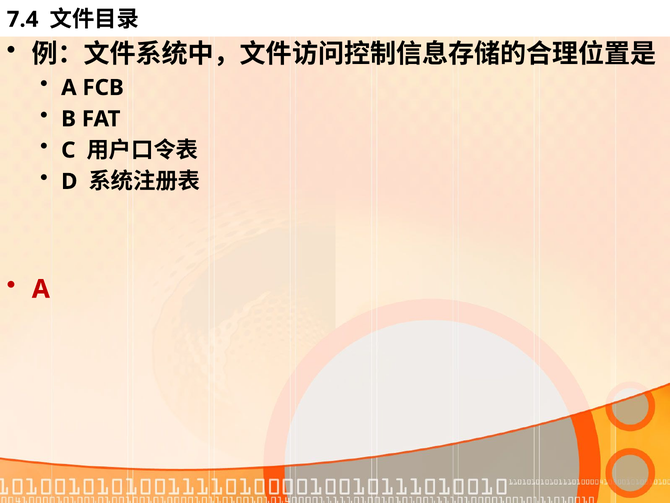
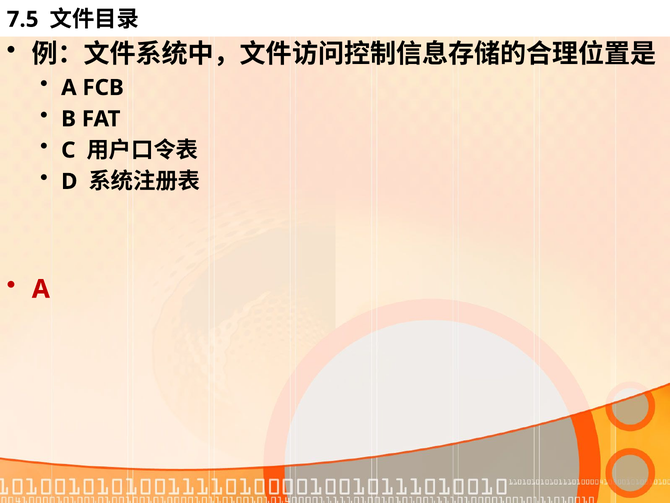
7.4: 7.4 -> 7.5
